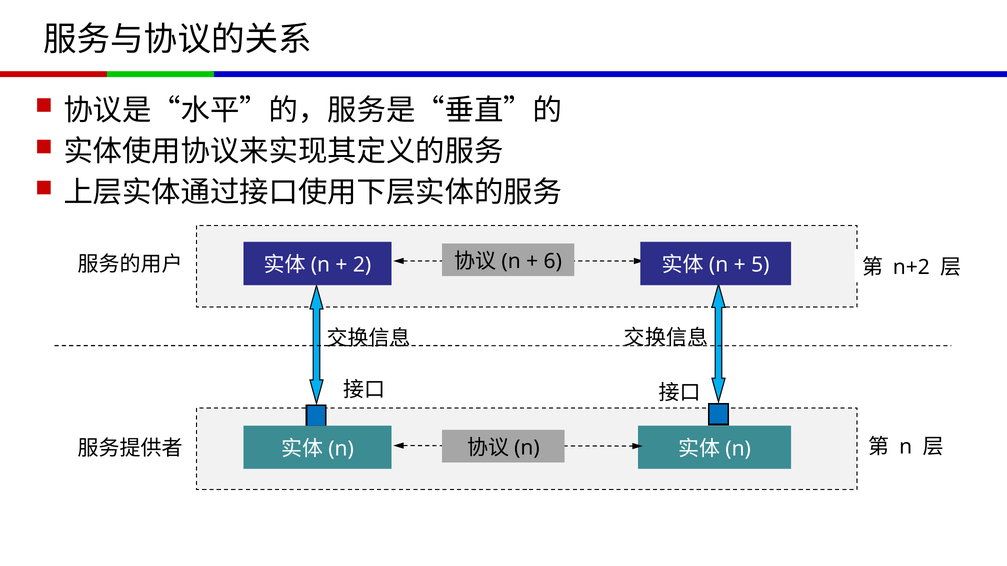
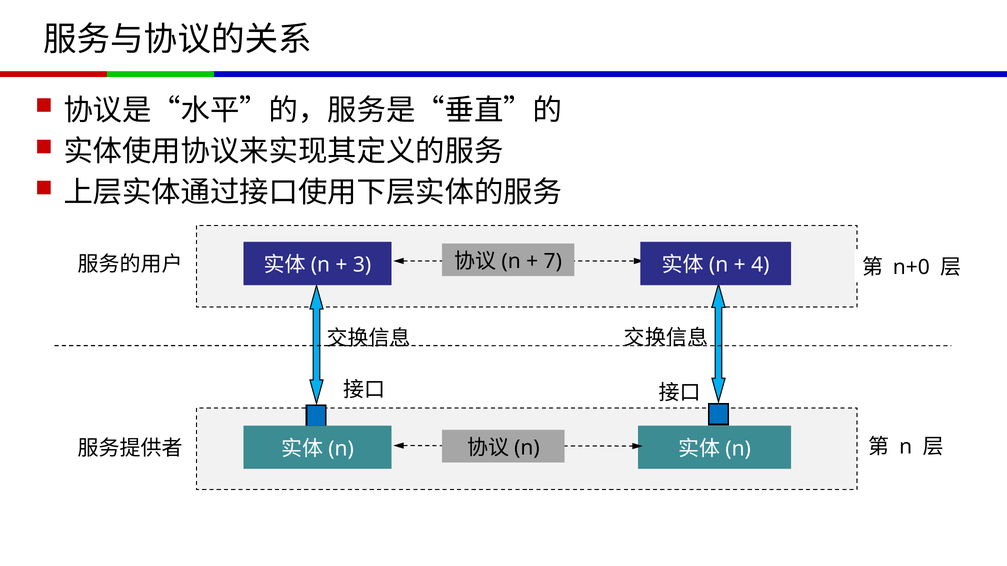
6: 6 -> 7
2: 2 -> 3
5: 5 -> 4
n+2: n+2 -> n+0
